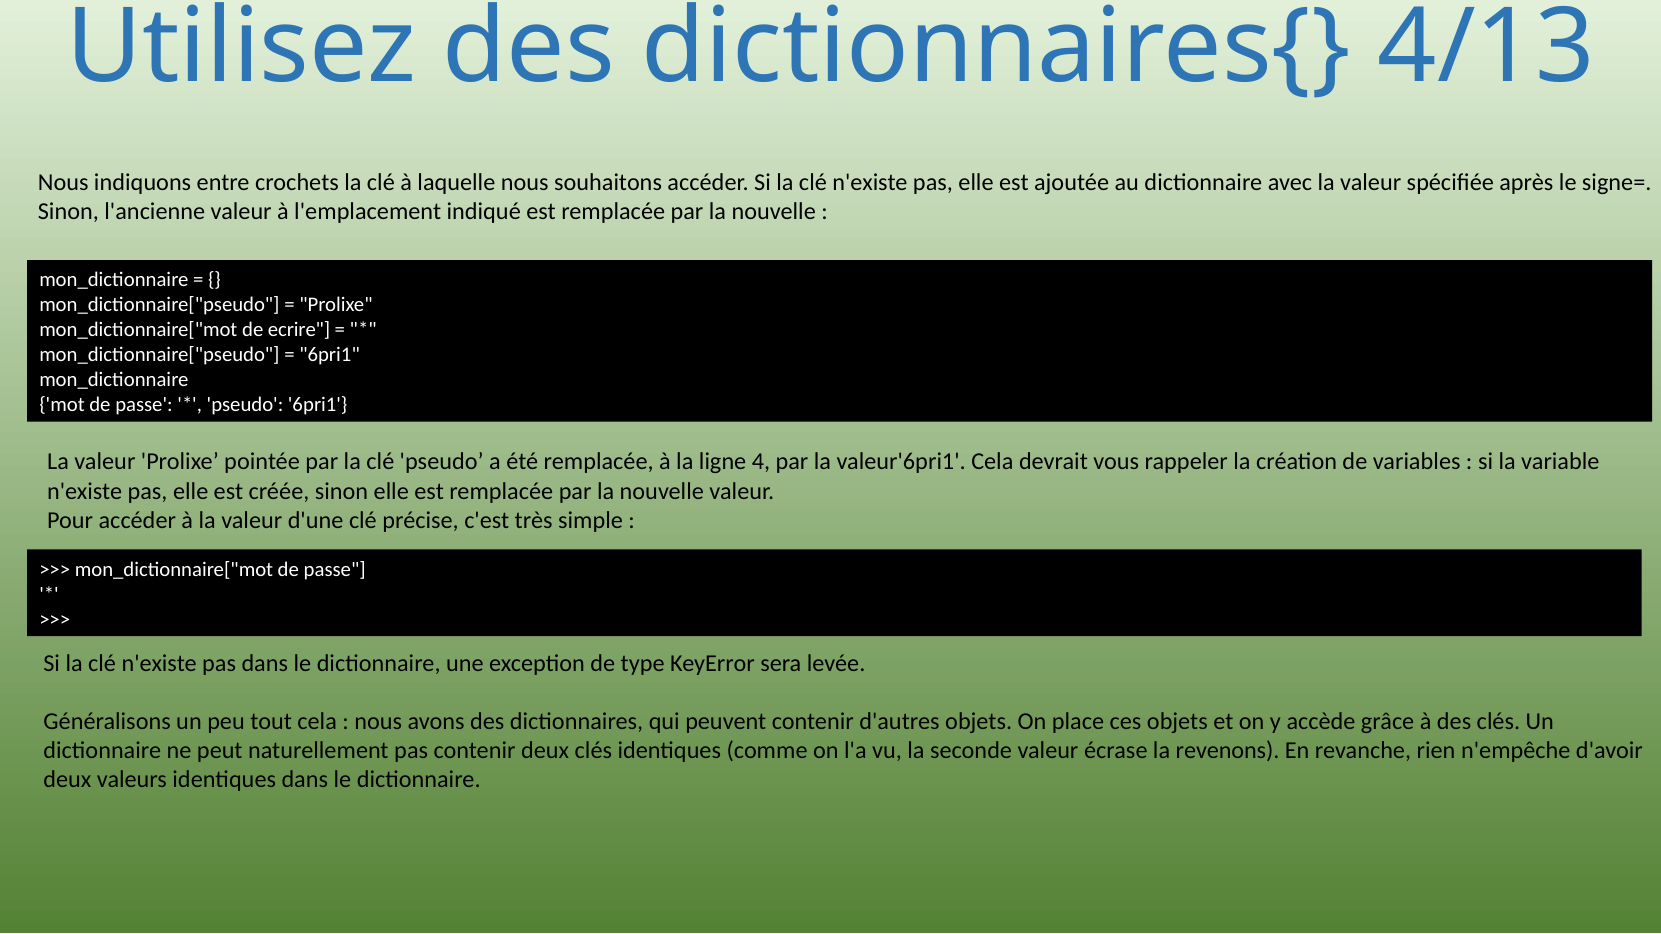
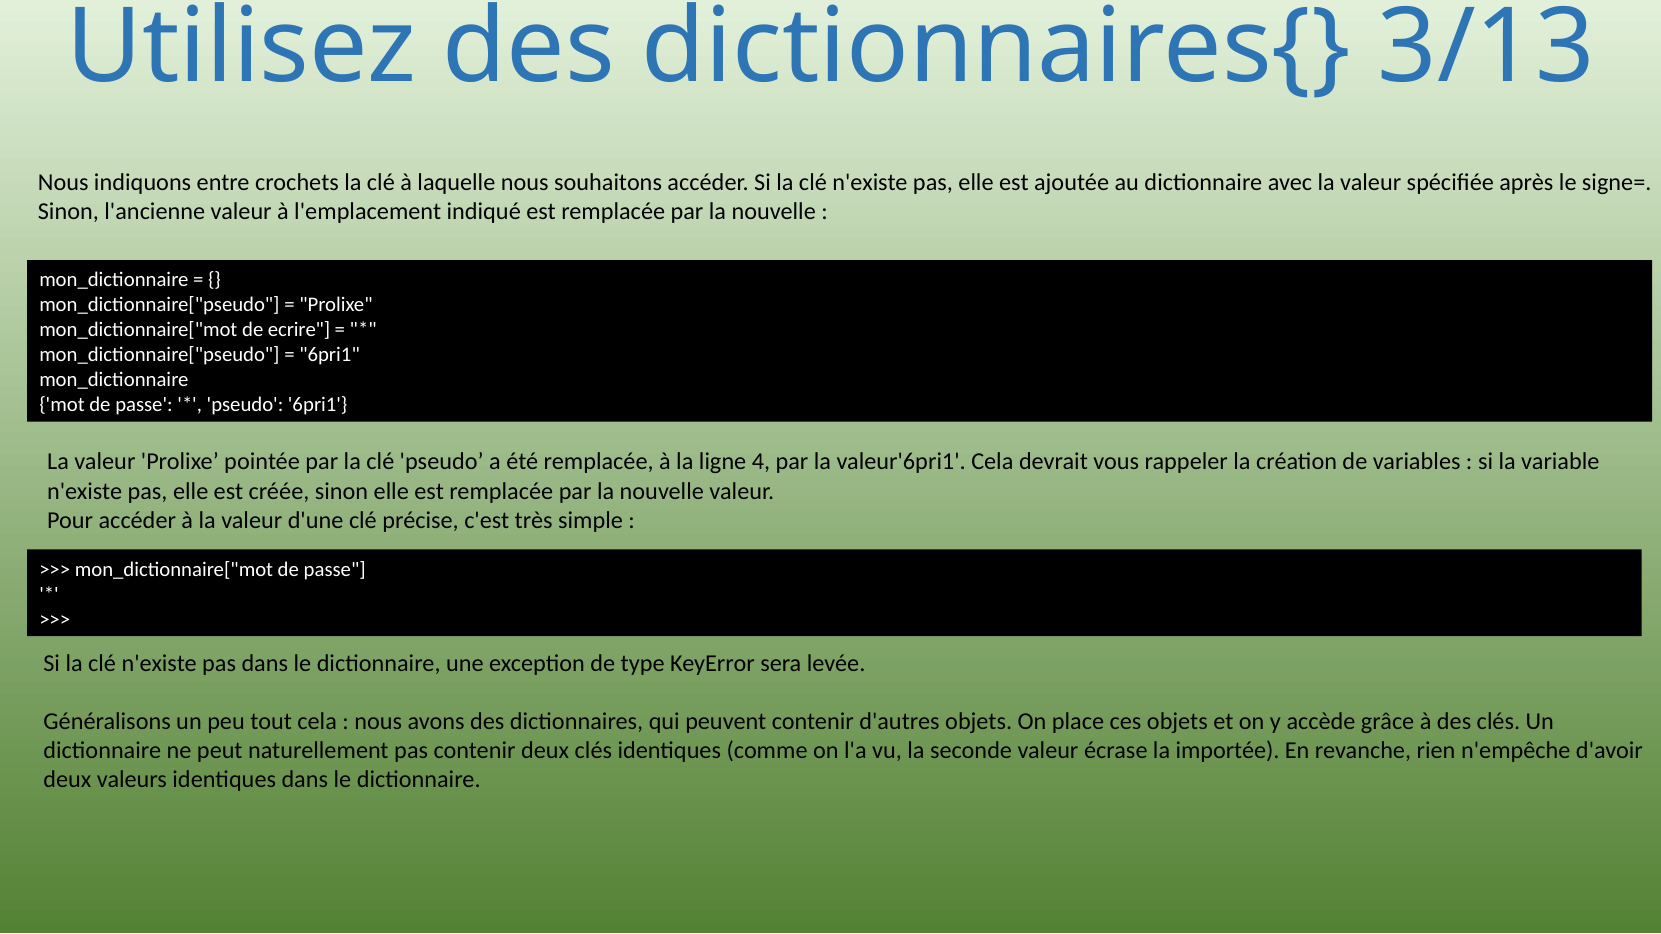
4/13: 4/13 -> 3/13
revenons: revenons -> importée
